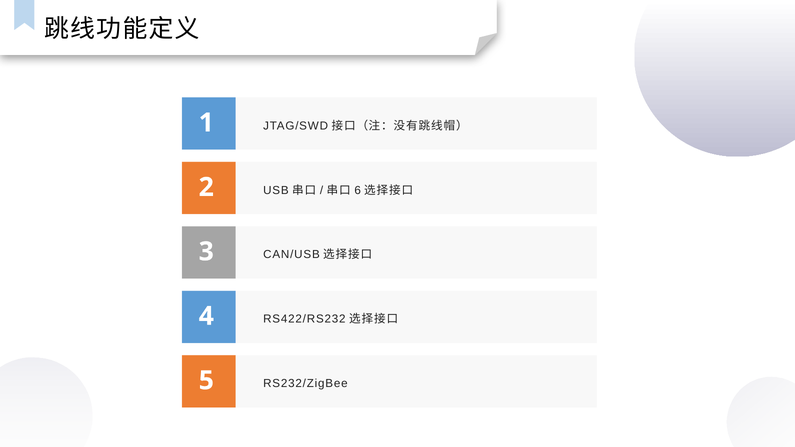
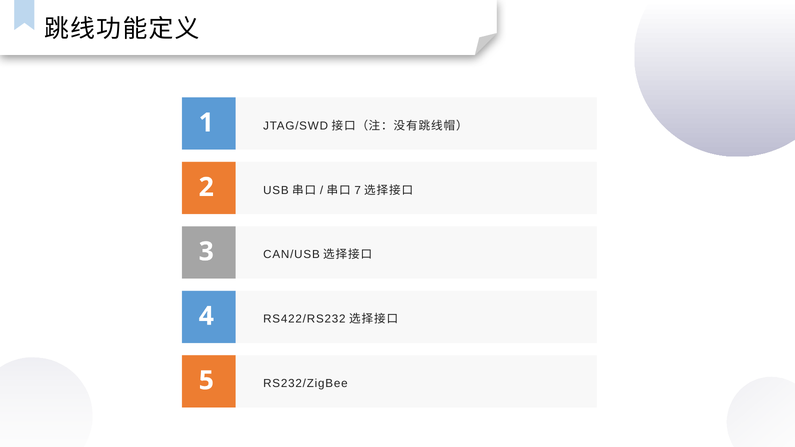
6: 6 -> 7
